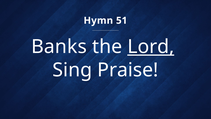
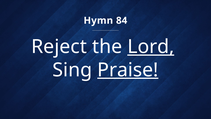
51: 51 -> 84
Banks: Banks -> Reject
Praise underline: none -> present
